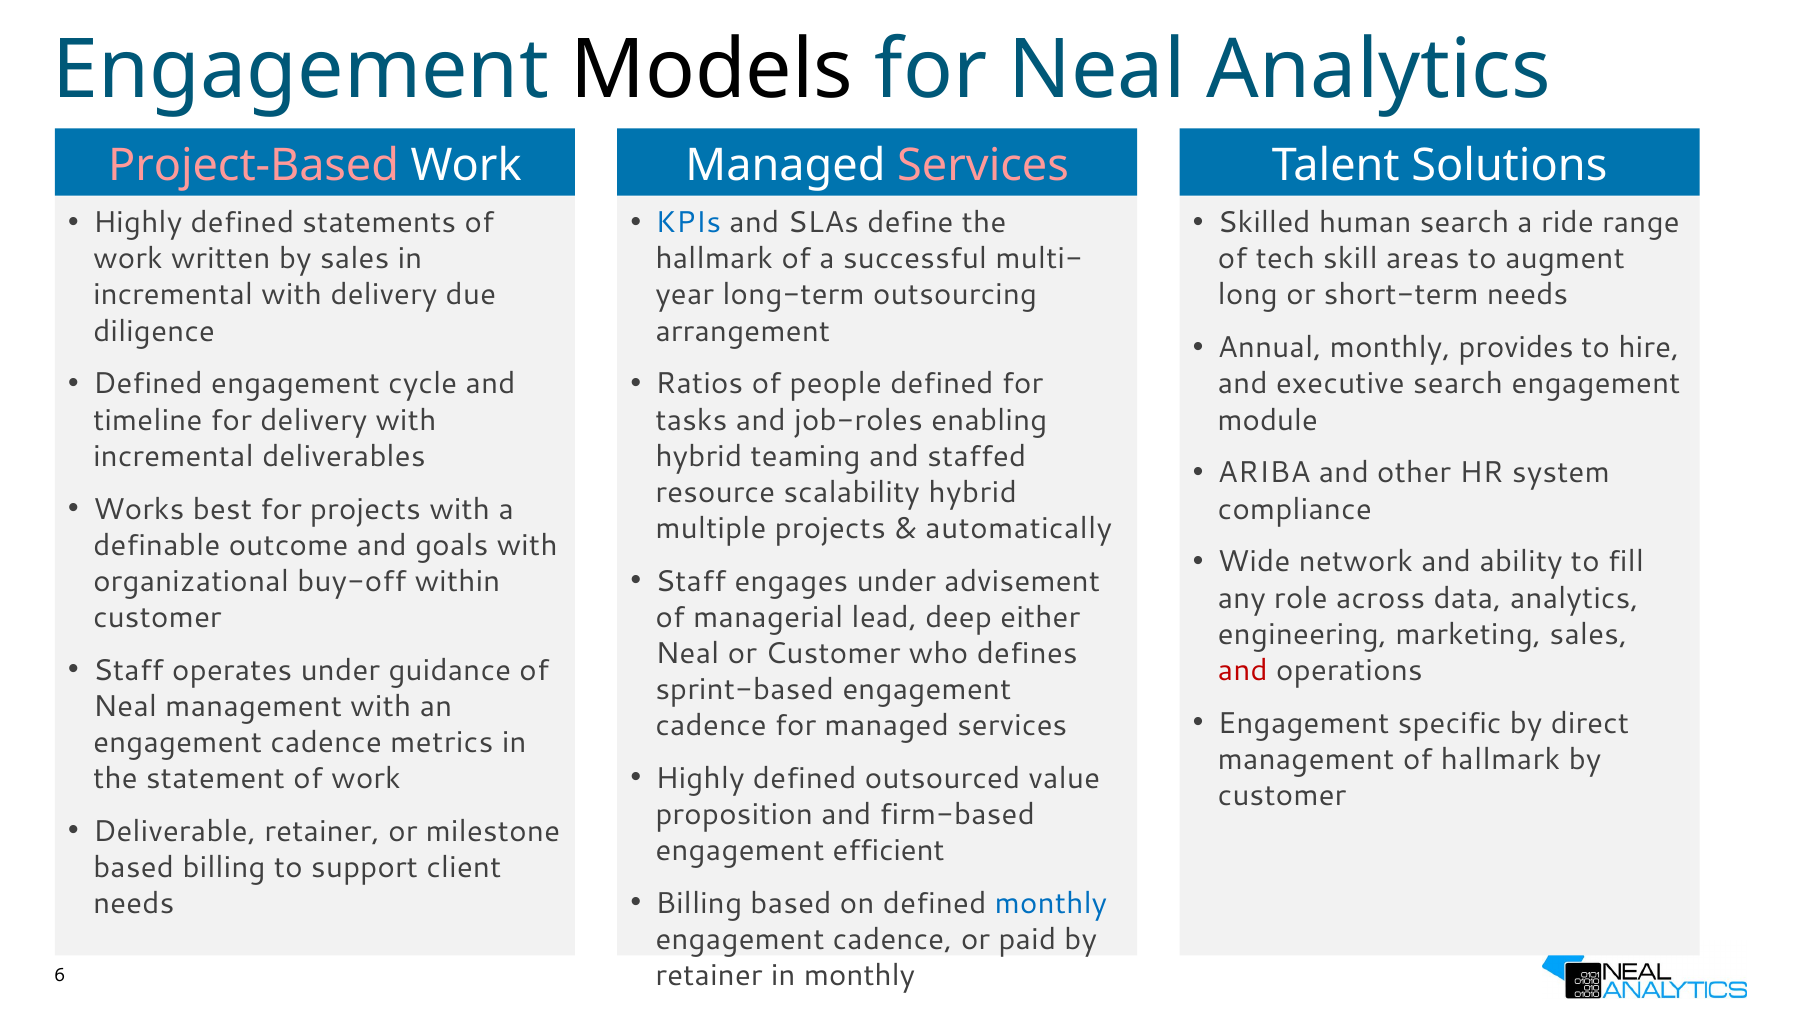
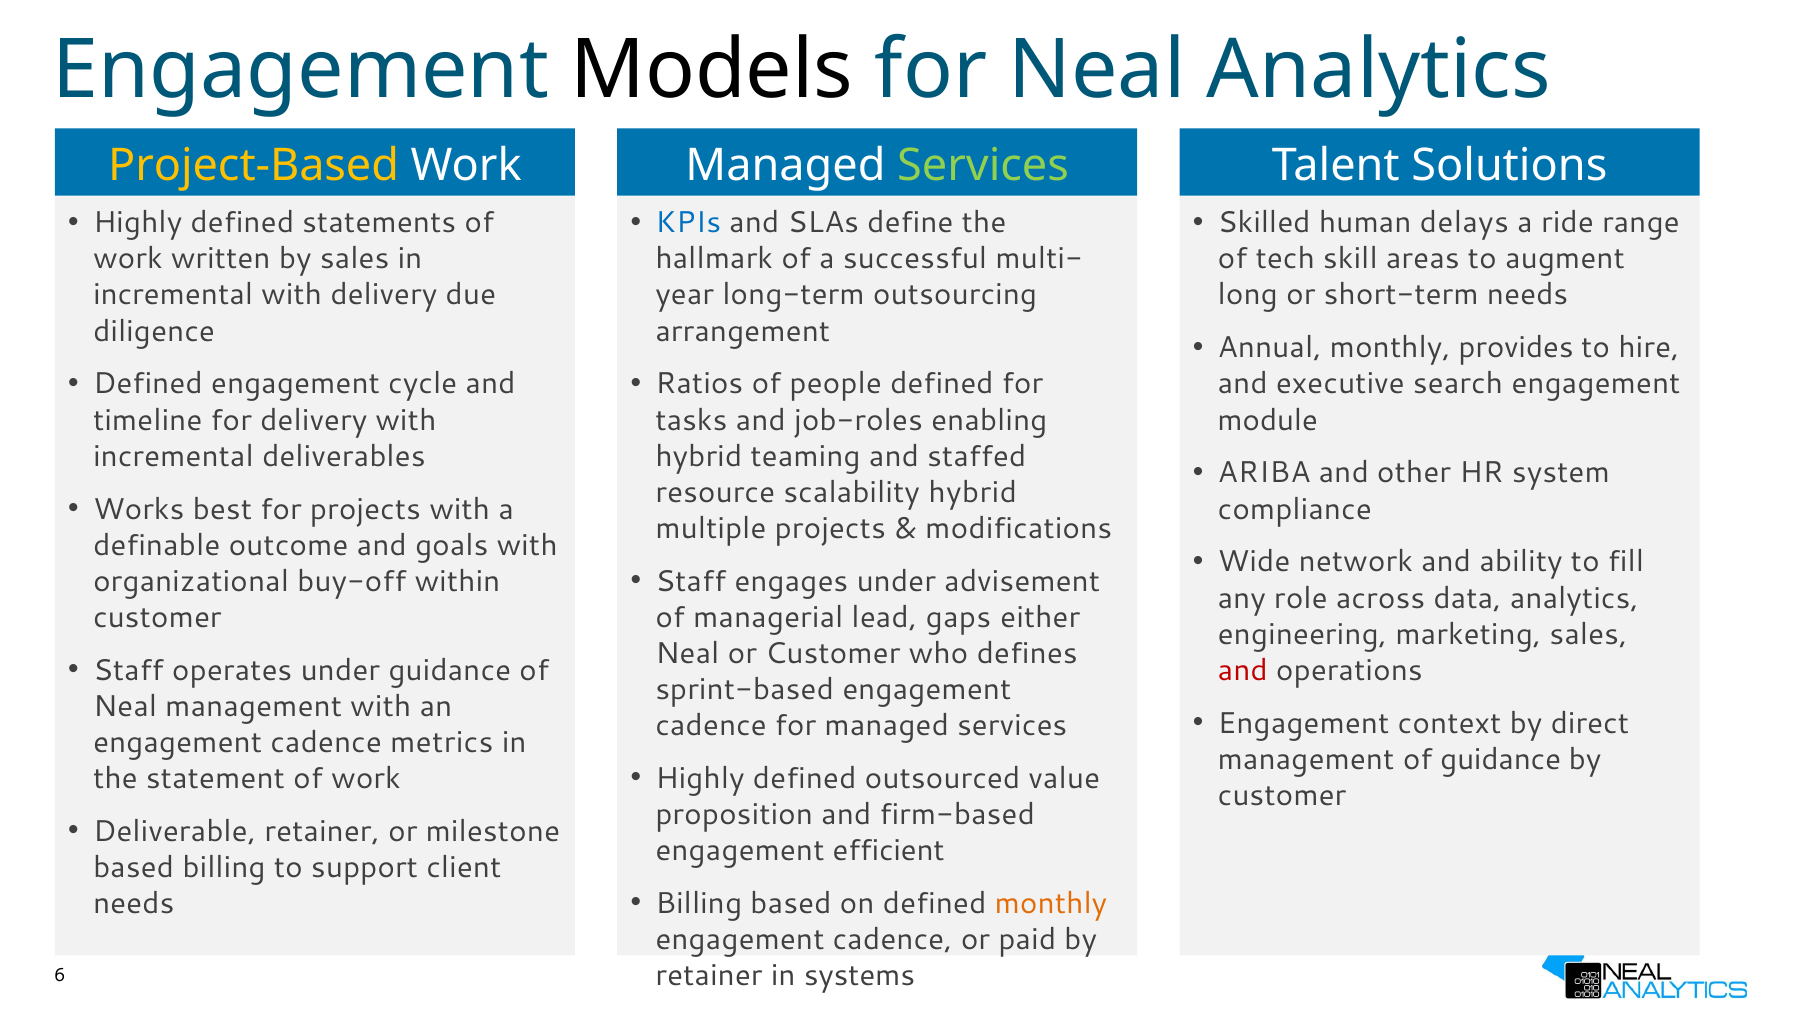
Project-Based colour: pink -> yellow
Services at (983, 165) colour: pink -> light green
human search: search -> delays
automatically: automatically -> modifications
deep: deep -> gaps
specific: specific -> context
of hallmark: hallmark -> guidance
monthly at (1051, 903) colour: blue -> orange
in monthly: monthly -> systems
